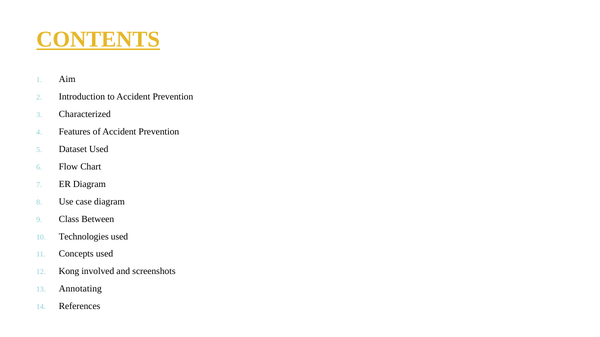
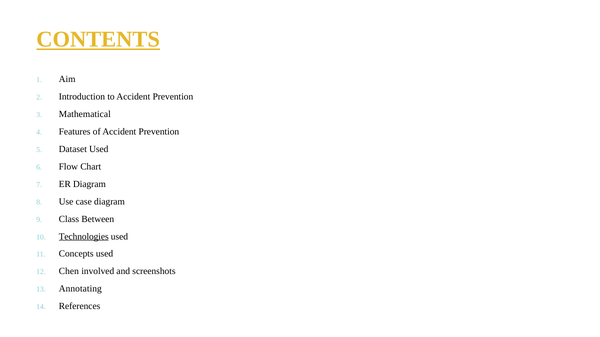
Characterized: Characterized -> Mathematical
Technologies underline: none -> present
Kong: Kong -> Chen
